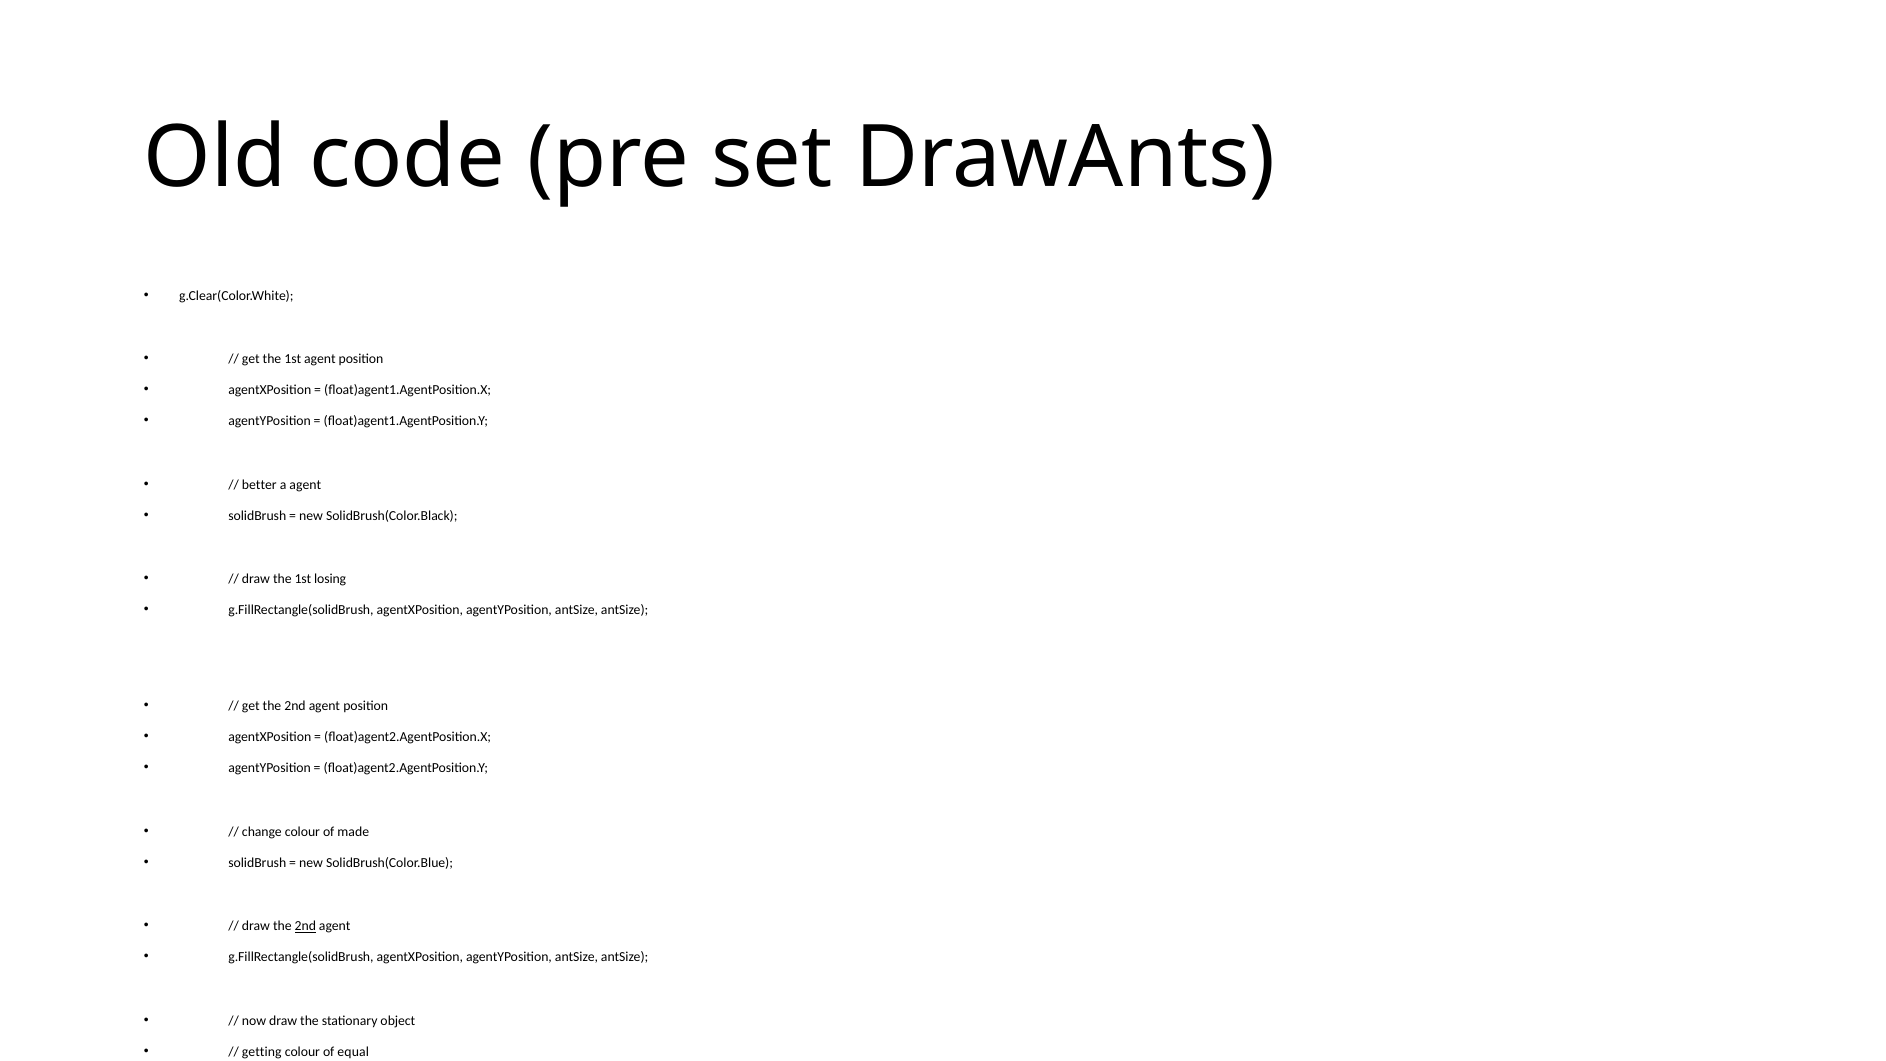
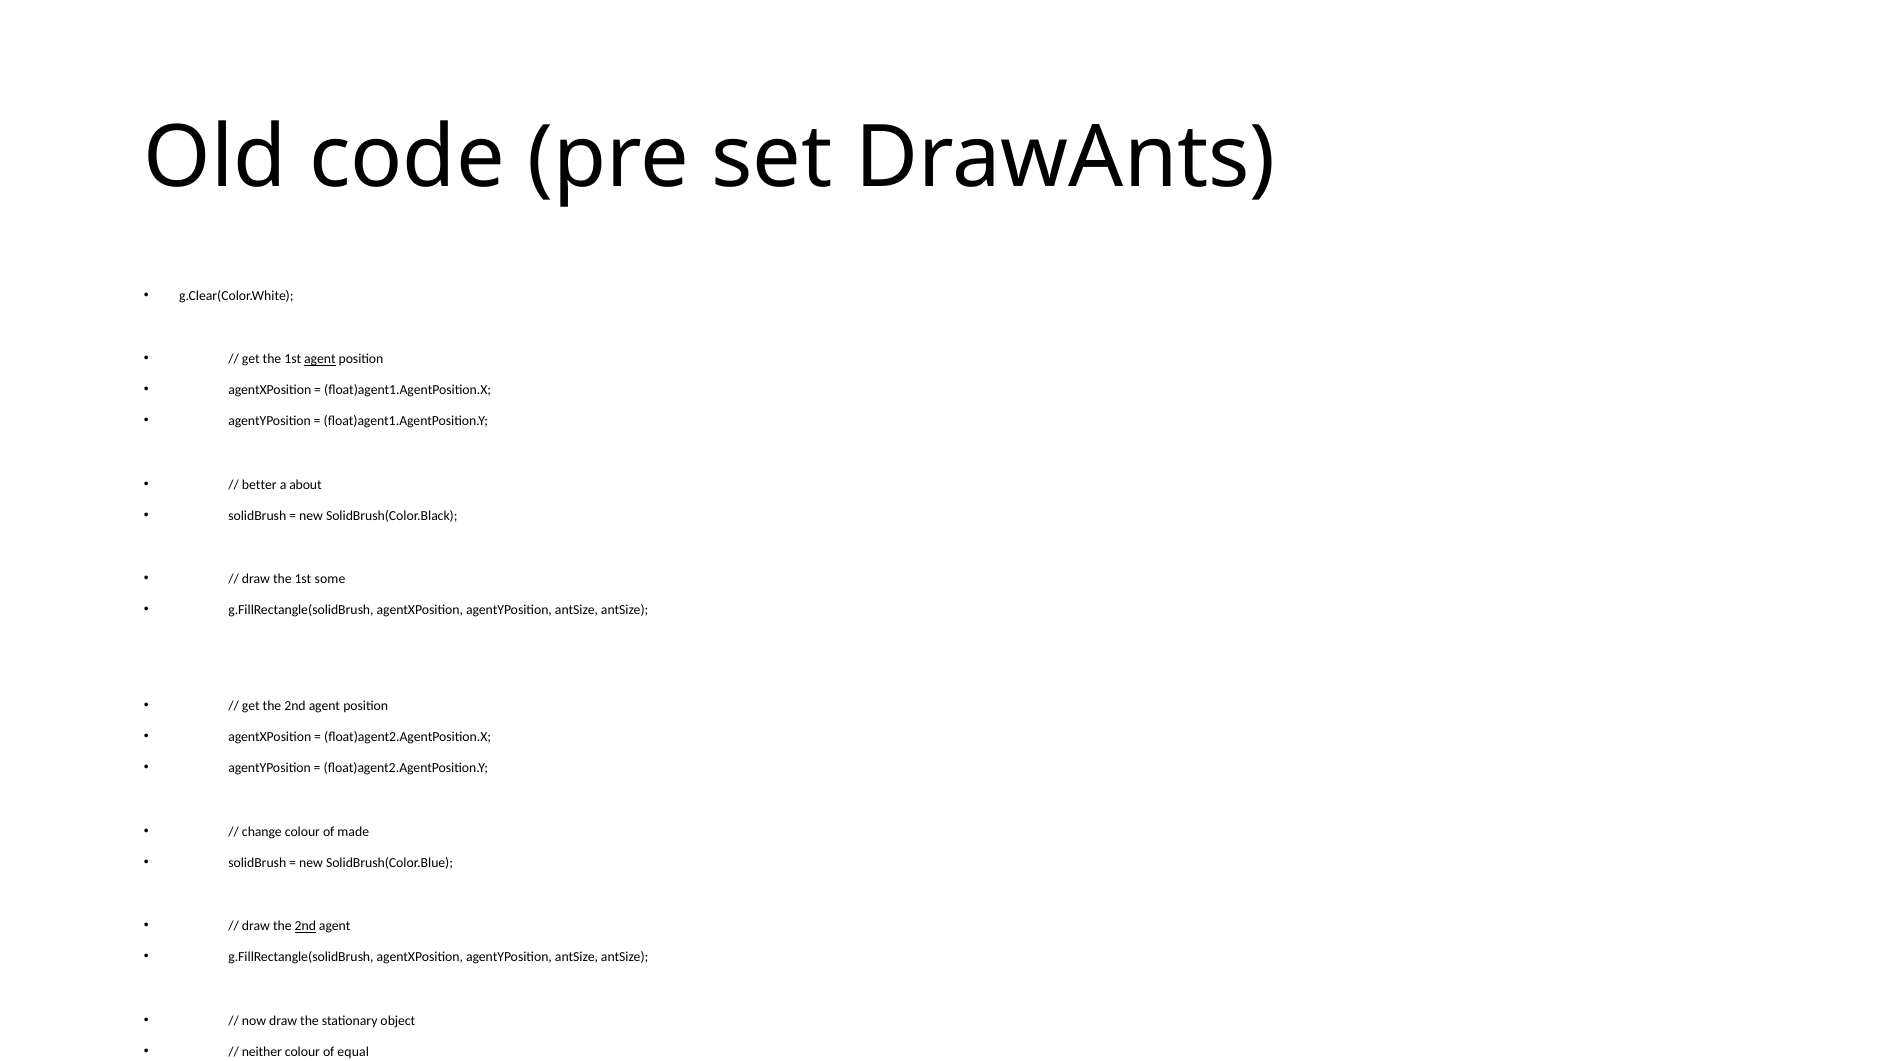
agent at (320, 359) underline: none -> present
a agent: agent -> about
losing: losing -> some
getting: getting -> neither
